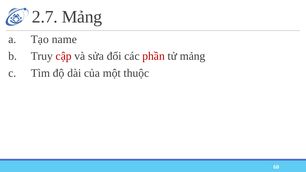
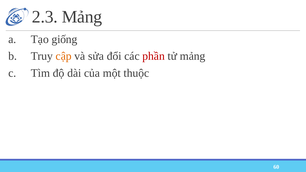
2.7: 2.7 -> 2.3
name: name -> giống
cập colour: red -> orange
